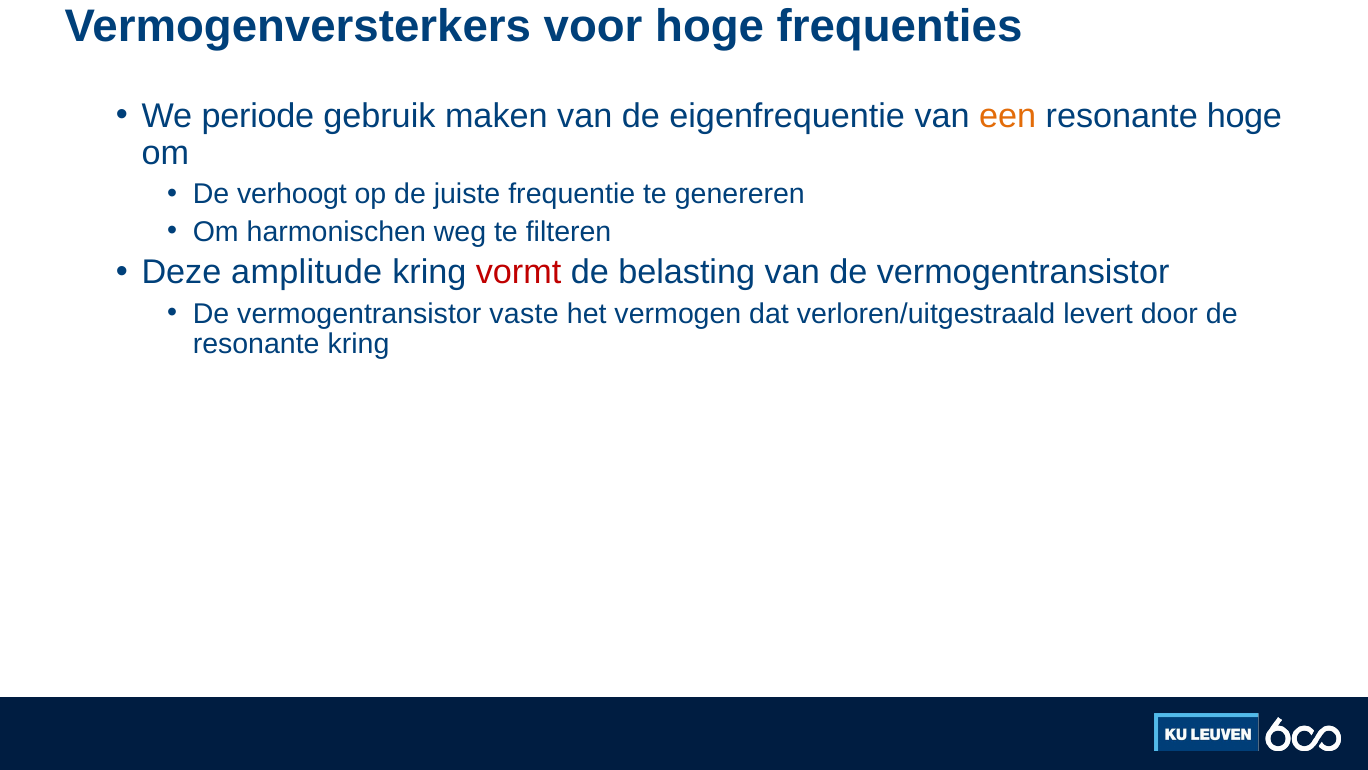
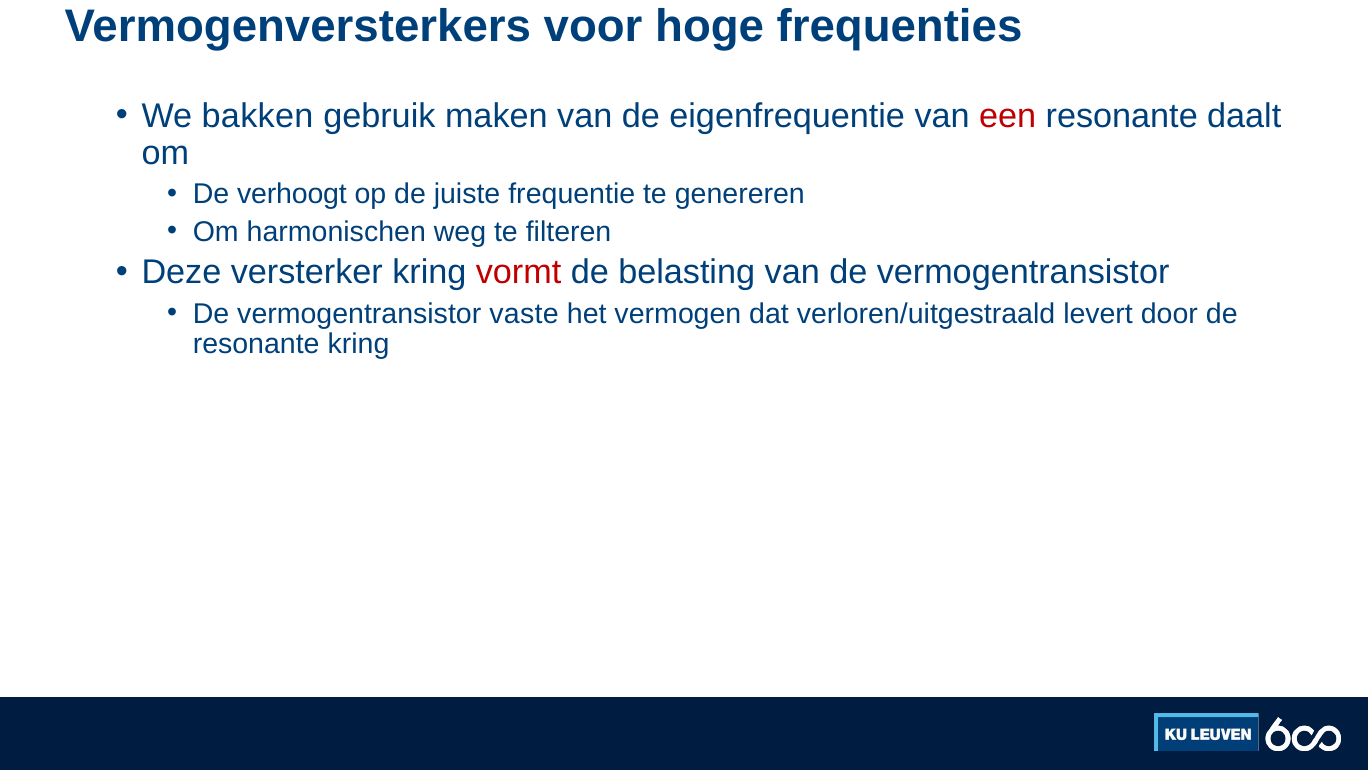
periode: periode -> bakken
een colour: orange -> red
resonante hoge: hoge -> daalt
amplitude: amplitude -> versterker
